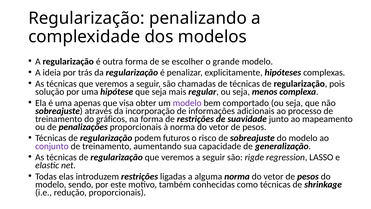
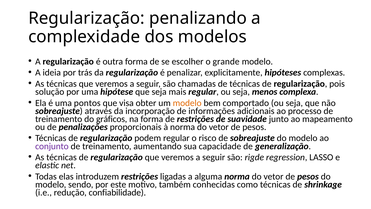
apenas: apenas -> pontos
modelo at (187, 103) colour: purple -> orange
podem futuros: futuros -> regular
redução proporcionais: proporcionais -> confiabilidade
